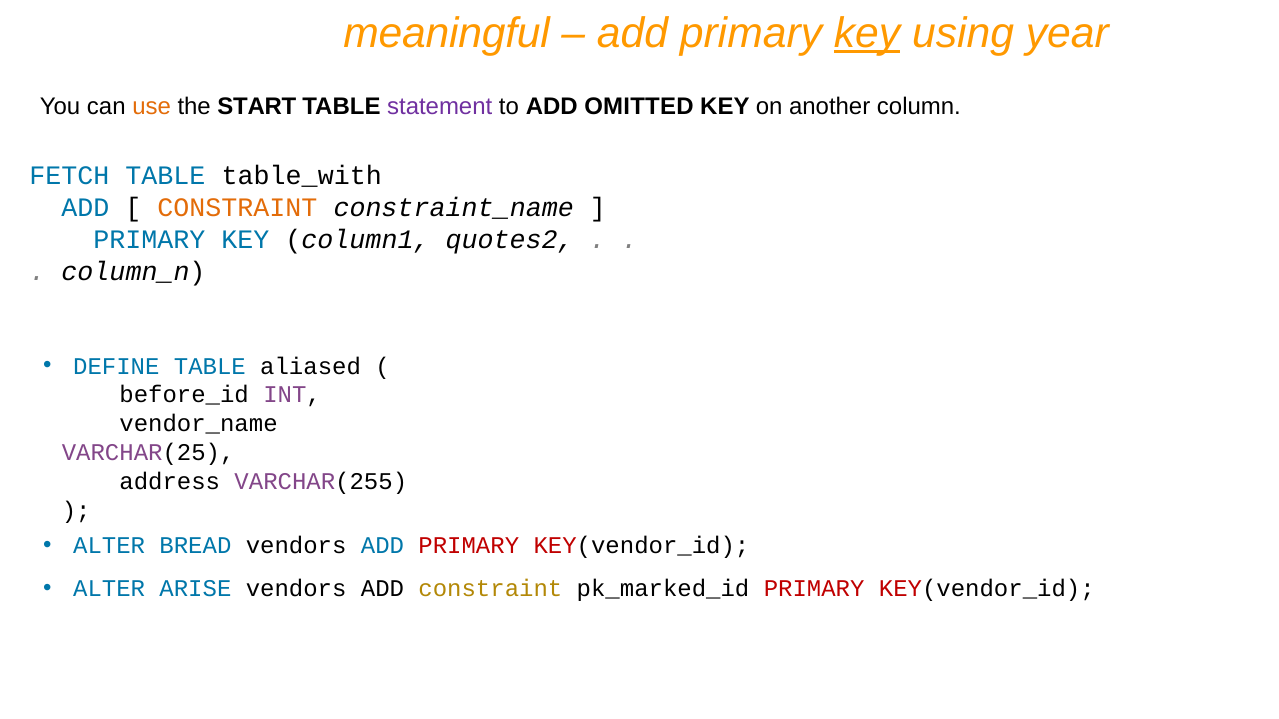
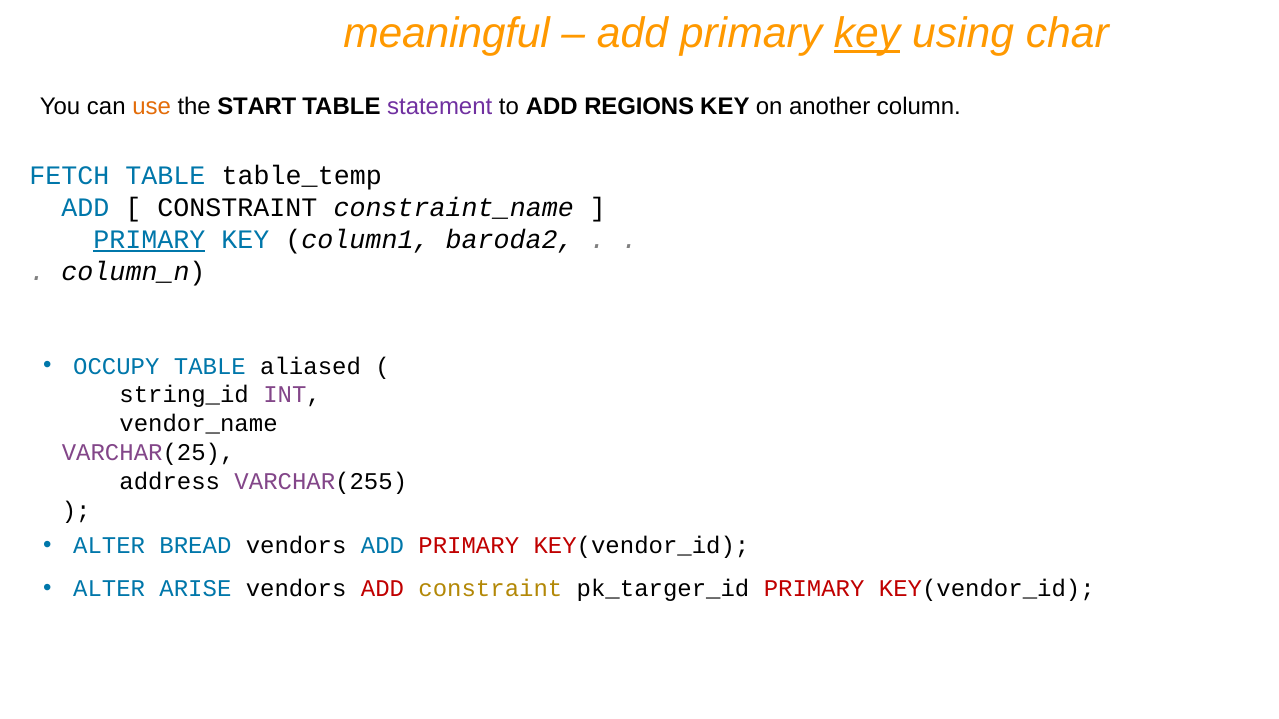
year: year -> char
OMITTED: OMITTED -> REGIONS
table_with: table_with -> table_temp
CONSTRAINT at (237, 207) colour: orange -> black
PRIMARY at (149, 239) underline: none -> present
quotes2: quotes2 -> baroda2
DEFINE: DEFINE -> OCCUPY
before_id: before_id -> string_id
ADD at (382, 589) colour: black -> red
pk_marked_id: pk_marked_id -> pk_targer_id
